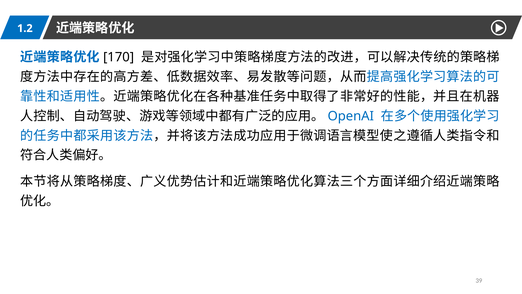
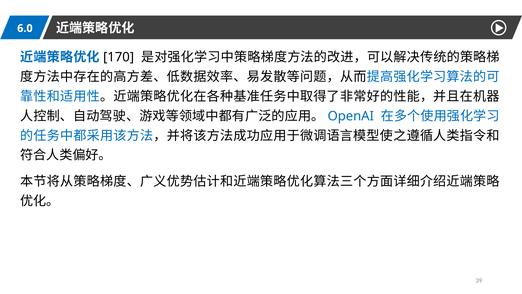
1.2: 1.2 -> 6.0
